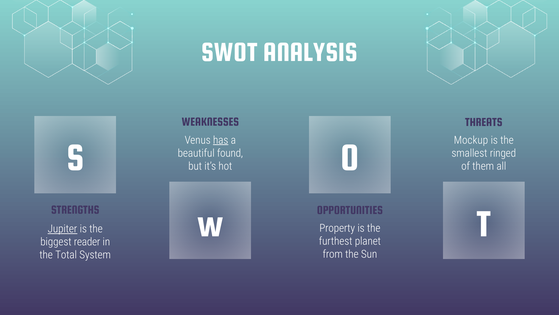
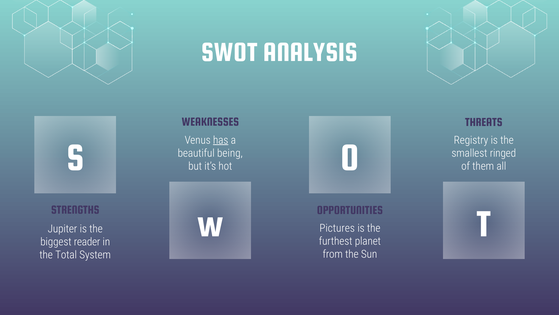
Mockup: Mockup -> Registry
found: found -> being
Property: Property -> Pictures
Jupiter underline: present -> none
